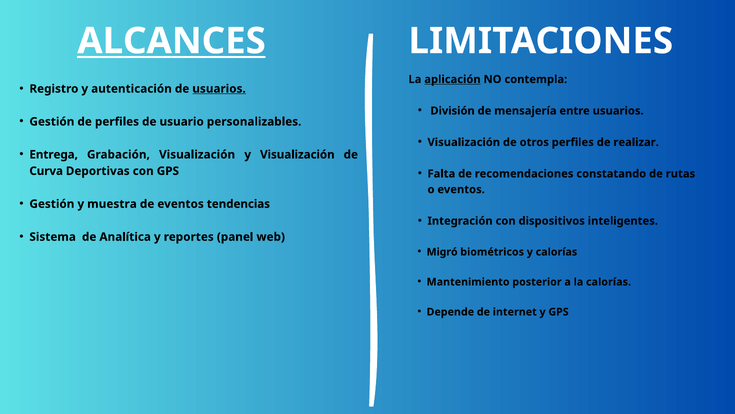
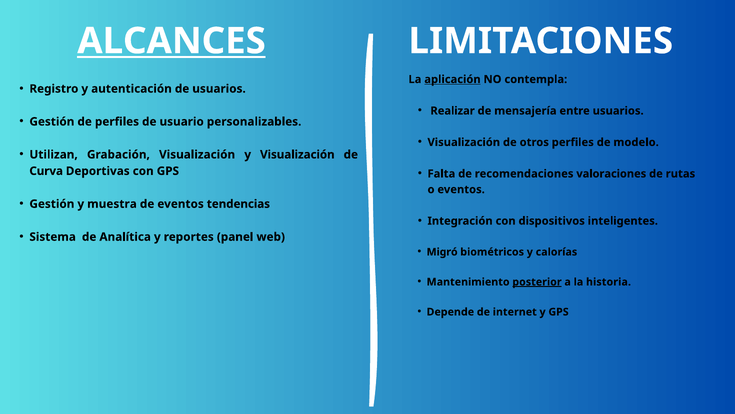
usuarios at (219, 89) underline: present -> none
División: División -> Realizar
realizar: realizar -> modelo
Entrega: Entrega -> Utilizan
constatando: constatando -> valoraciones
posterior underline: none -> present
la calorías: calorías -> historia
